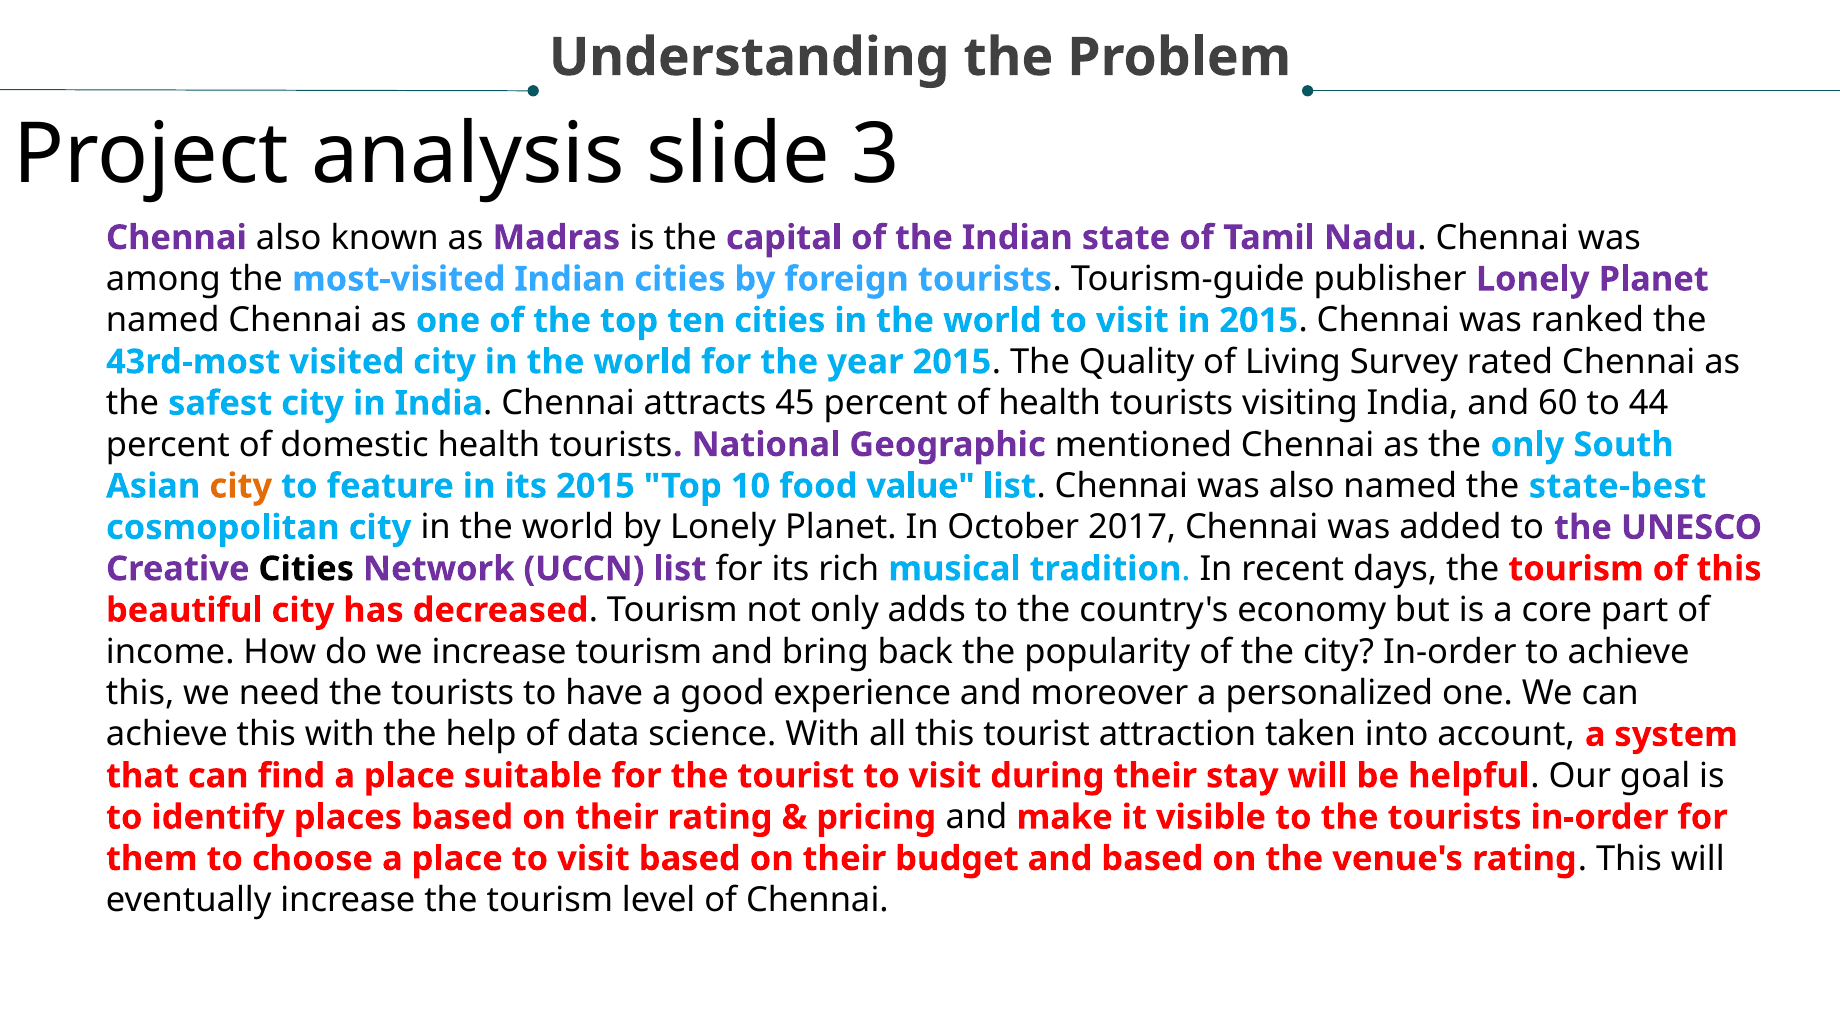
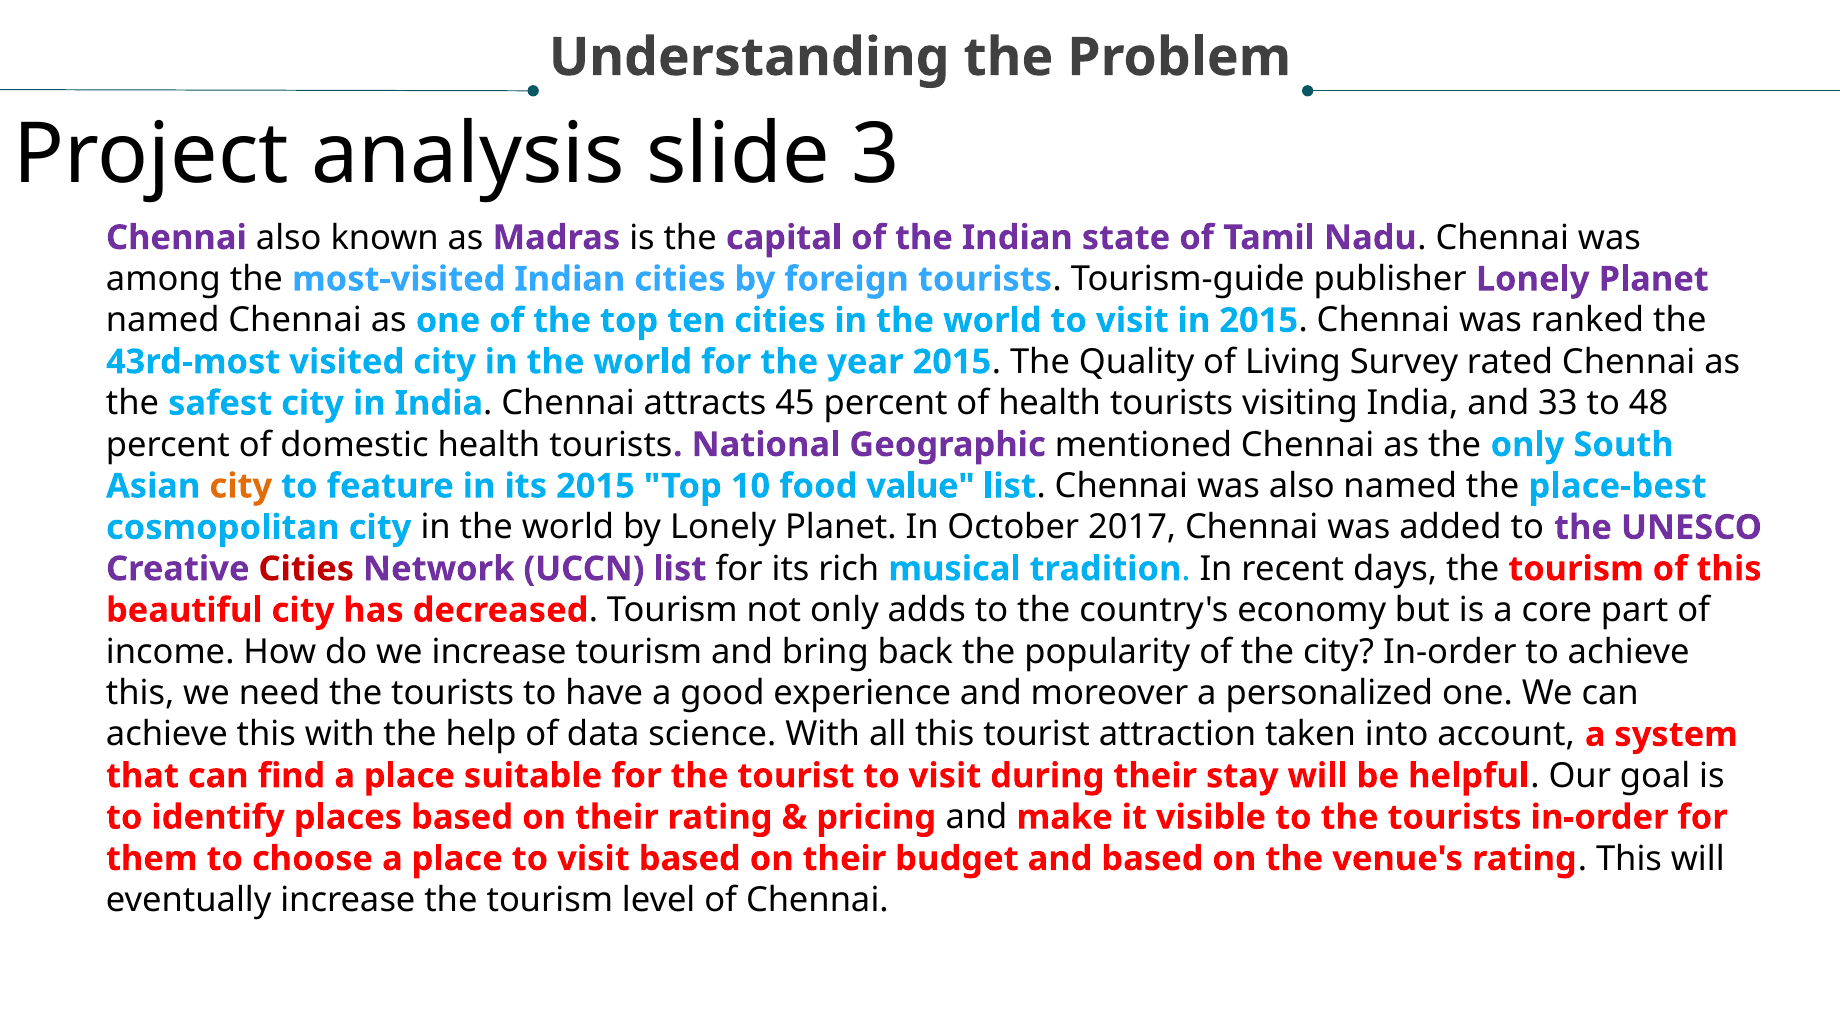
60: 60 -> 33
44: 44 -> 48
state-best: state-best -> place-best
Cities at (306, 569) colour: black -> red
